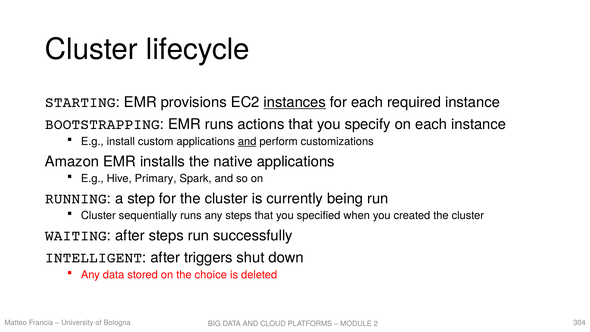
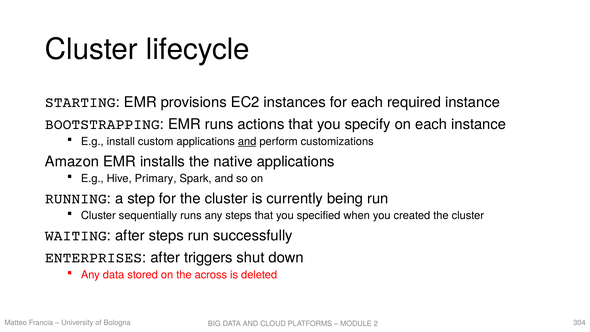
instances underline: present -> none
INTELLIGENT: INTELLIGENT -> ENTERPRISES
choice: choice -> across
